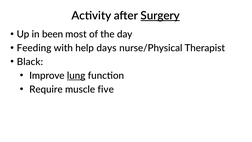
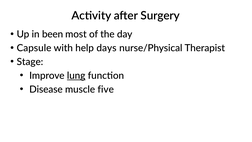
Surgery underline: present -> none
Feeding: Feeding -> Capsule
Black: Black -> Stage
Require: Require -> Disease
